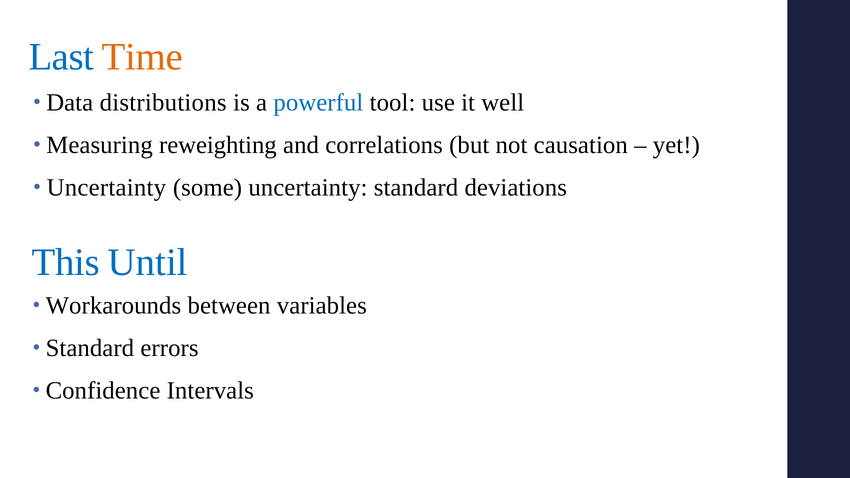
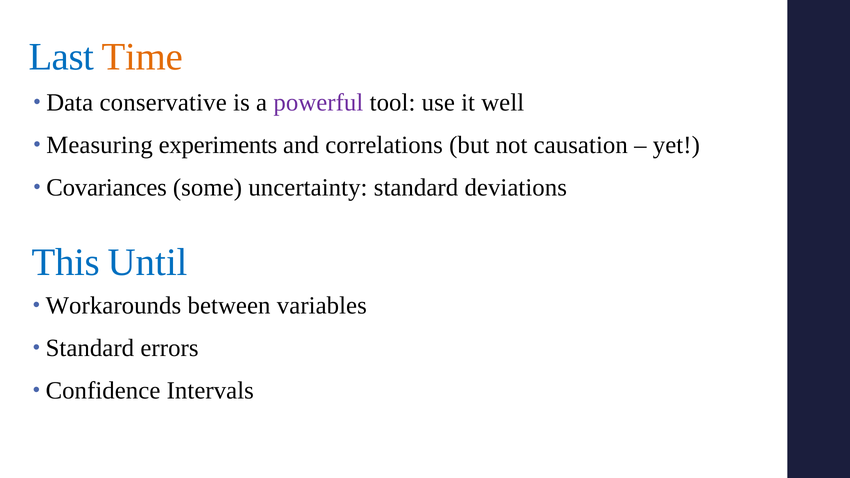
distributions: distributions -> conservative
powerful colour: blue -> purple
reweighting: reweighting -> experiments
Uncertainty at (106, 188): Uncertainty -> Covariances
